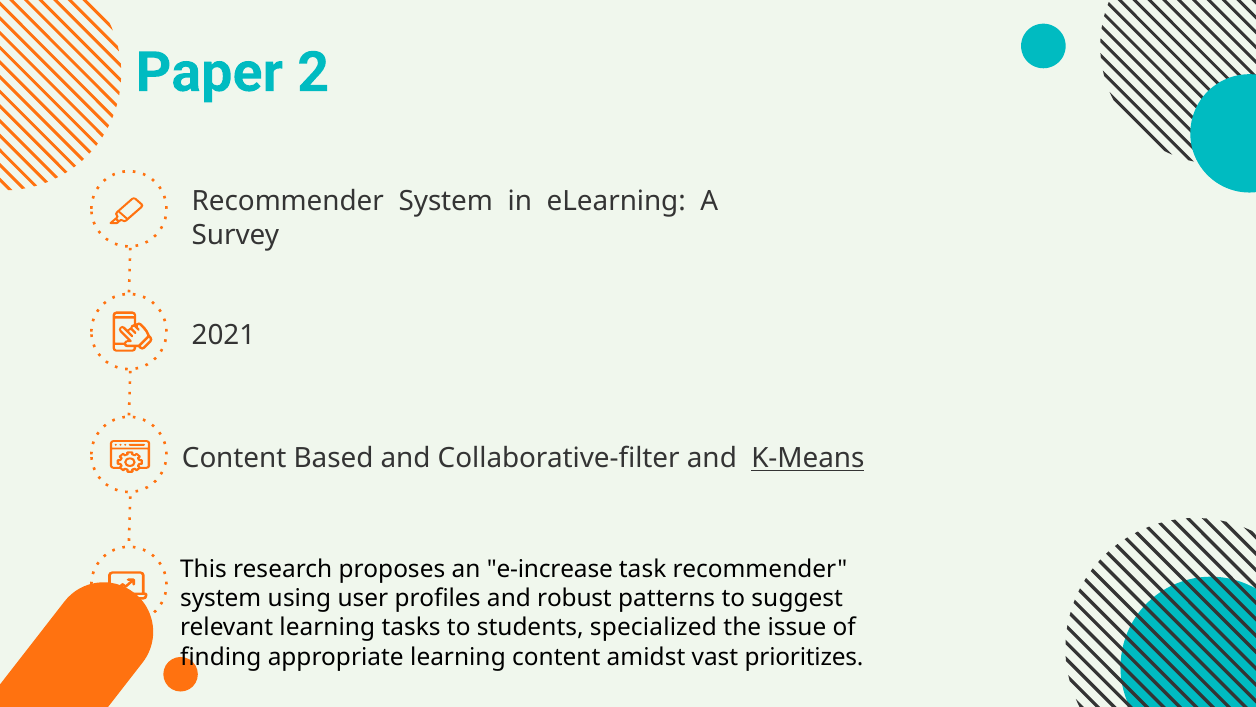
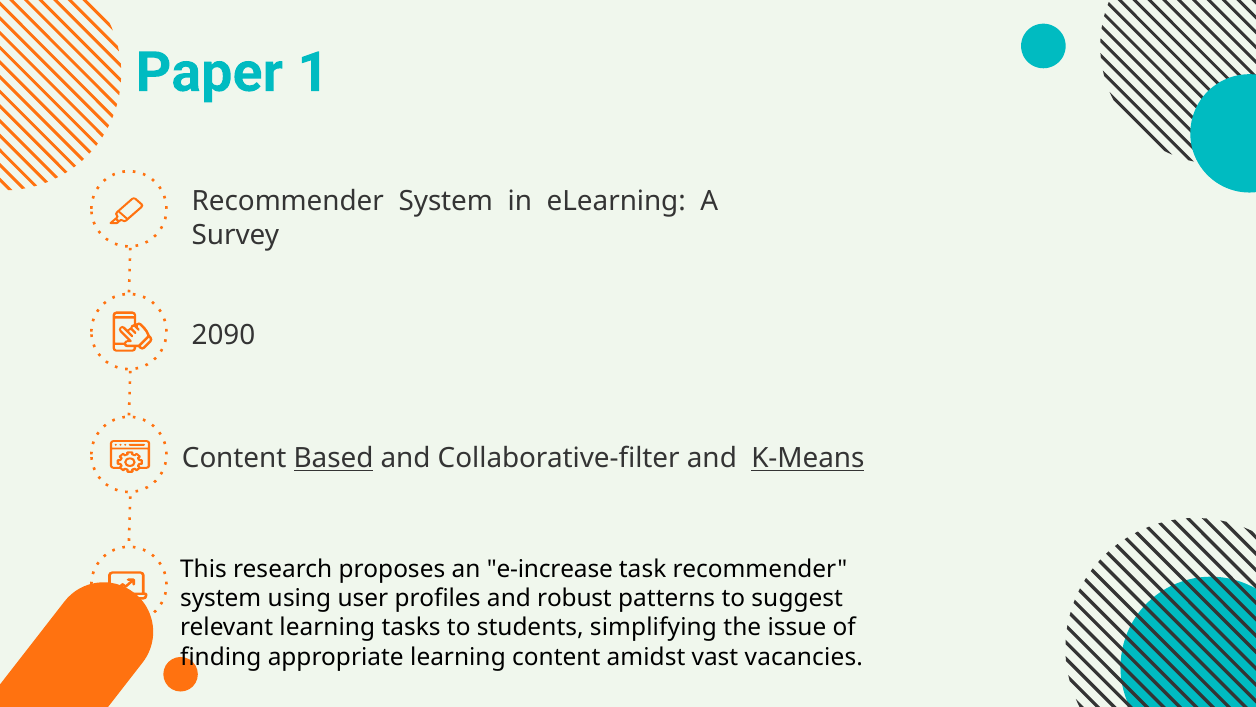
2: 2 -> 1
2021: 2021 -> 2090
Based underline: none -> present
specialized: specialized -> simplifying
prioritizes: prioritizes -> vacancies
